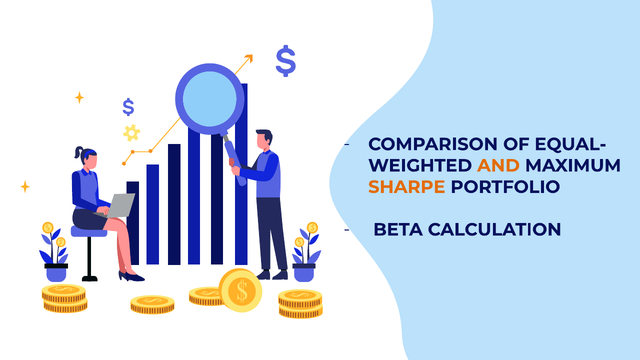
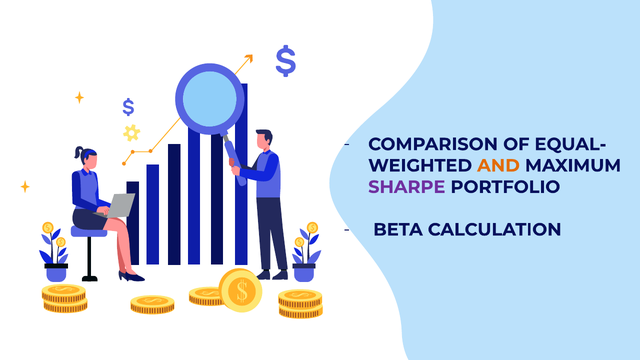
SHARPE colour: orange -> purple
